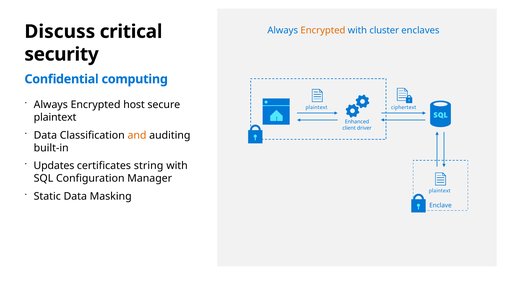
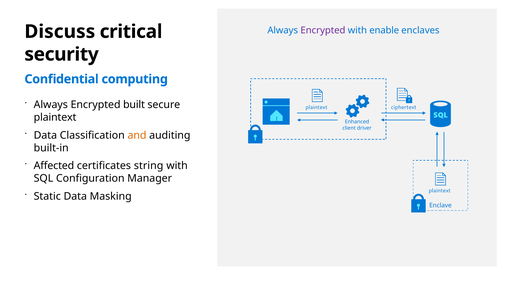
Encrypted at (323, 31) colour: orange -> purple
cluster: cluster -> enable
host: host -> built
Updates: Updates -> Affected
